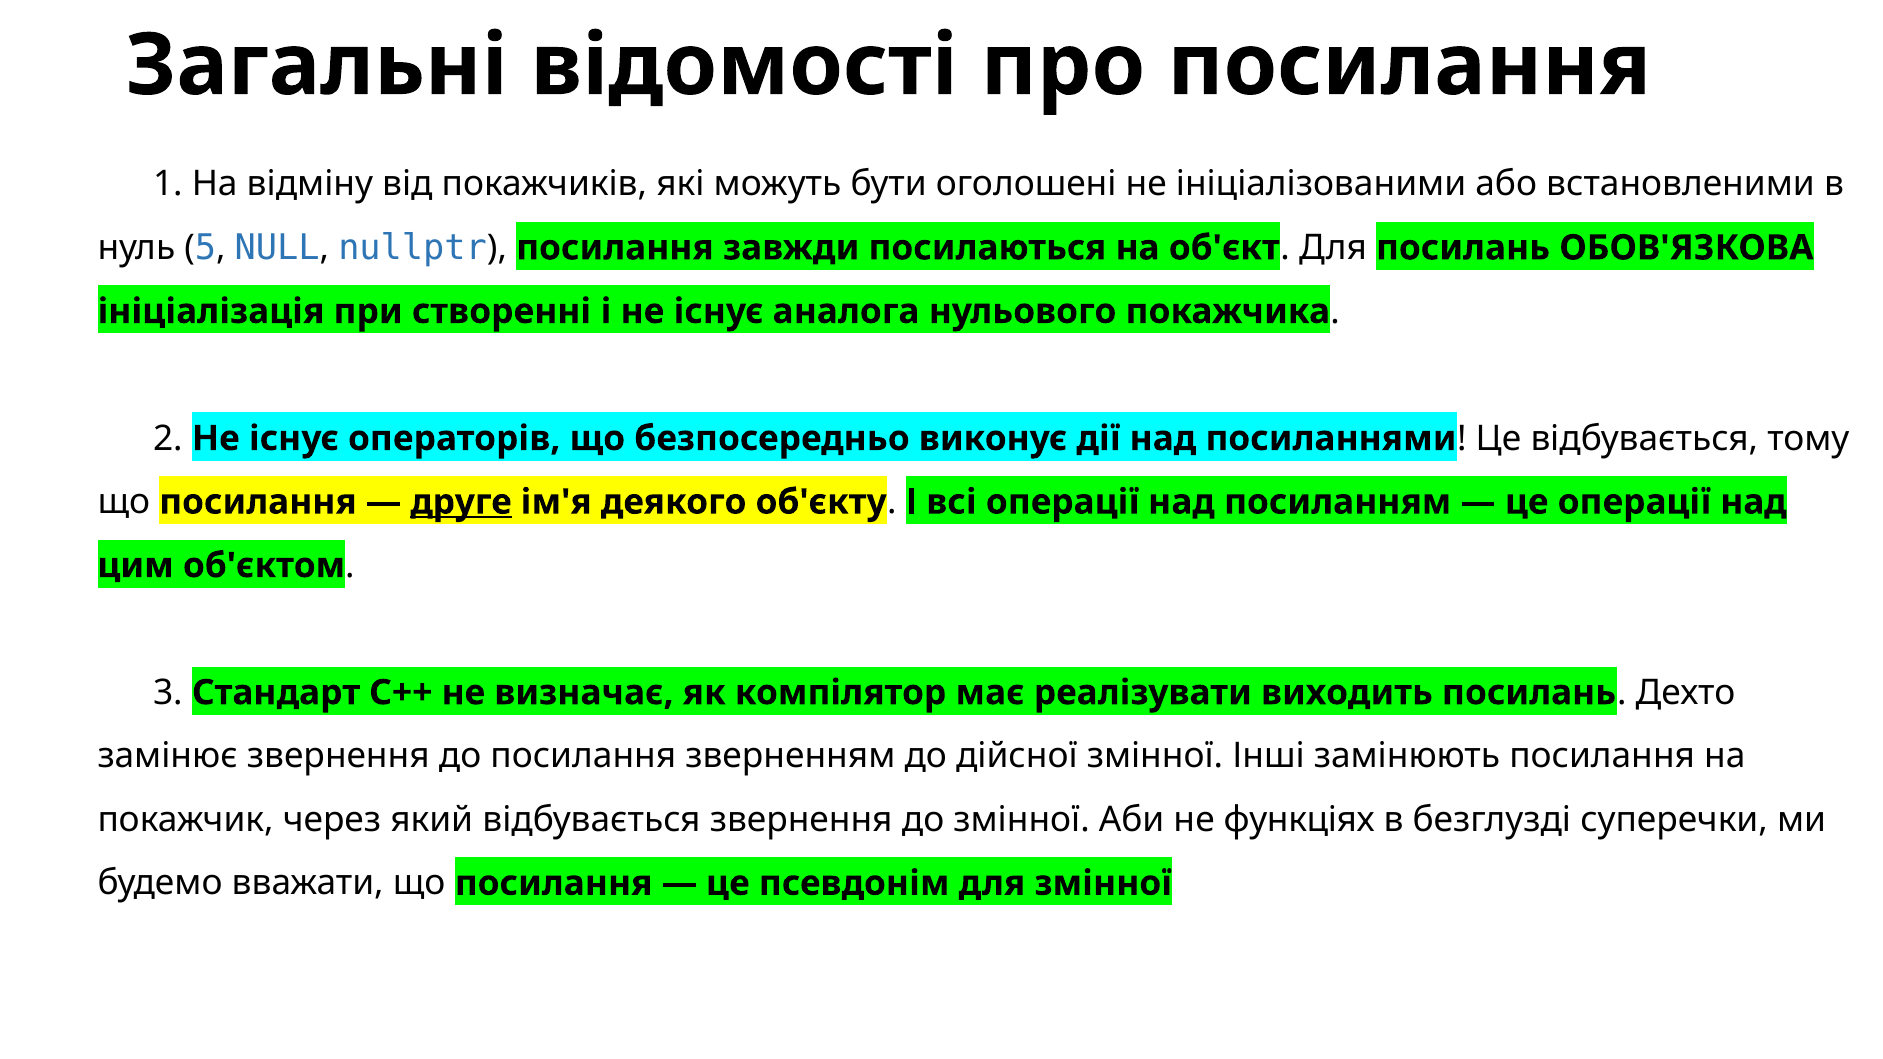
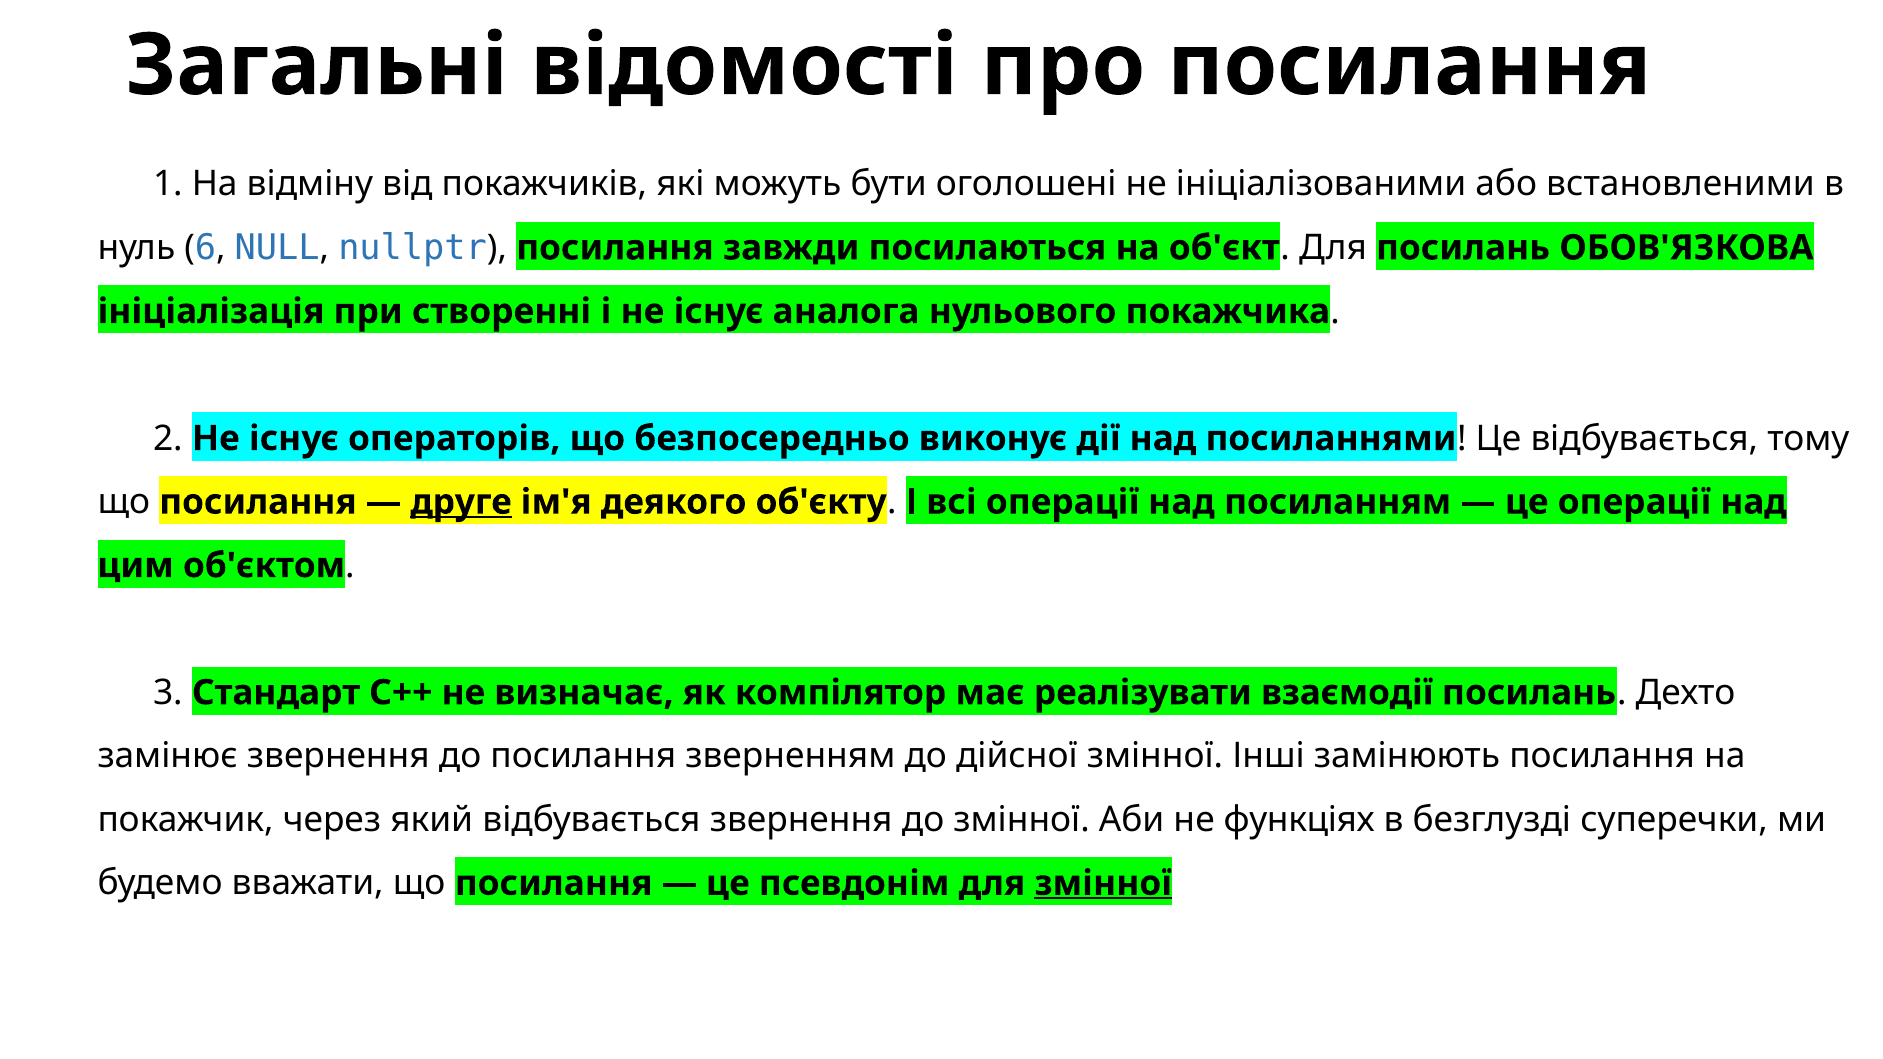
5: 5 -> 6
виходить: виходить -> взаємодії
змінної at (1103, 883) underline: none -> present
